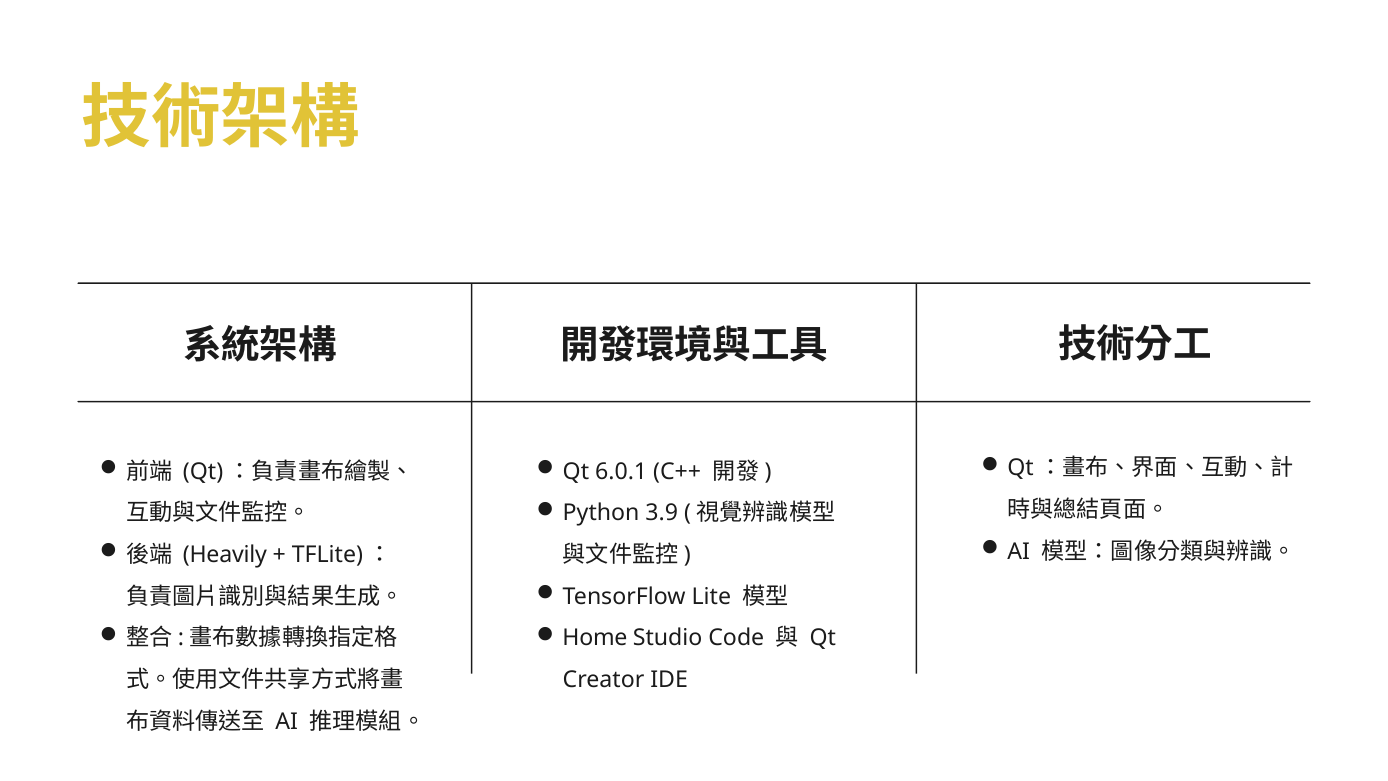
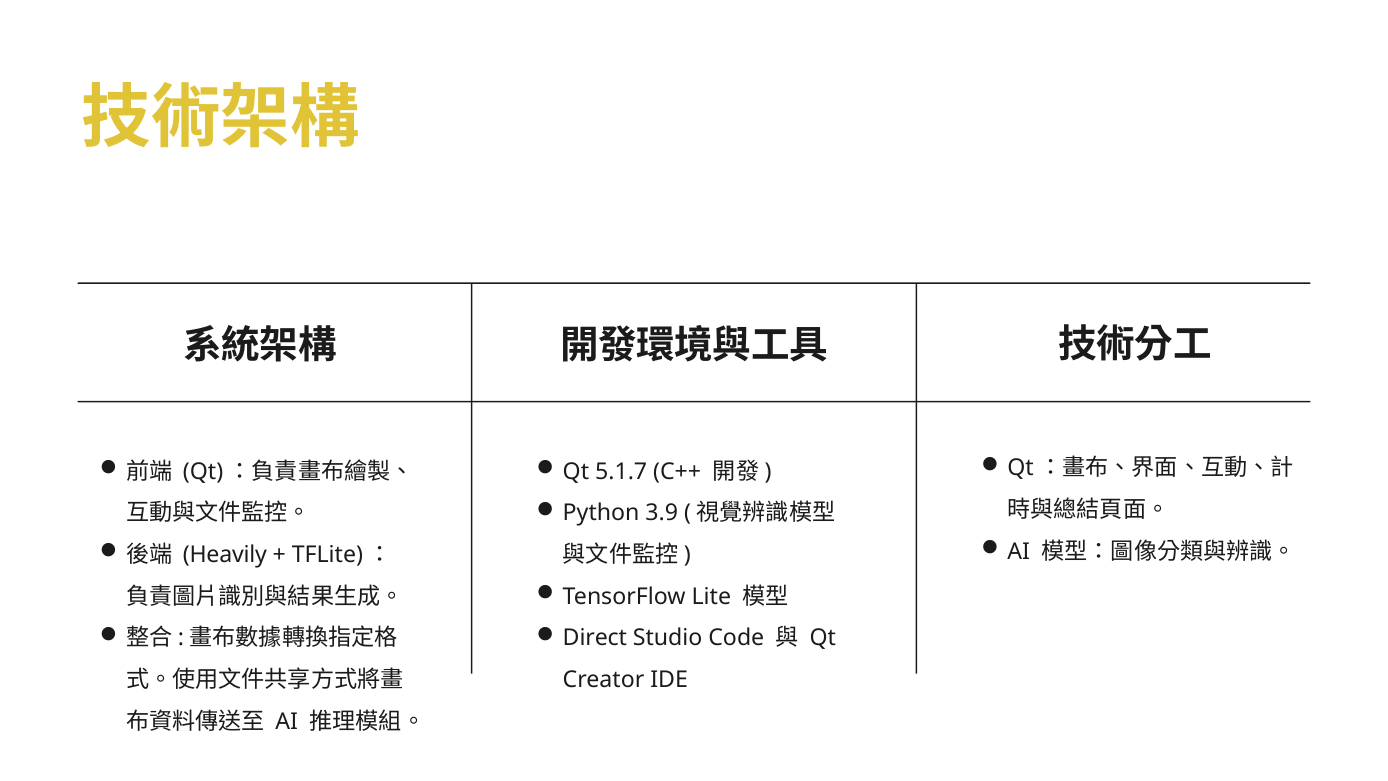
6.0.1: 6.0.1 -> 5.1.7
Home: Home -> Direct
